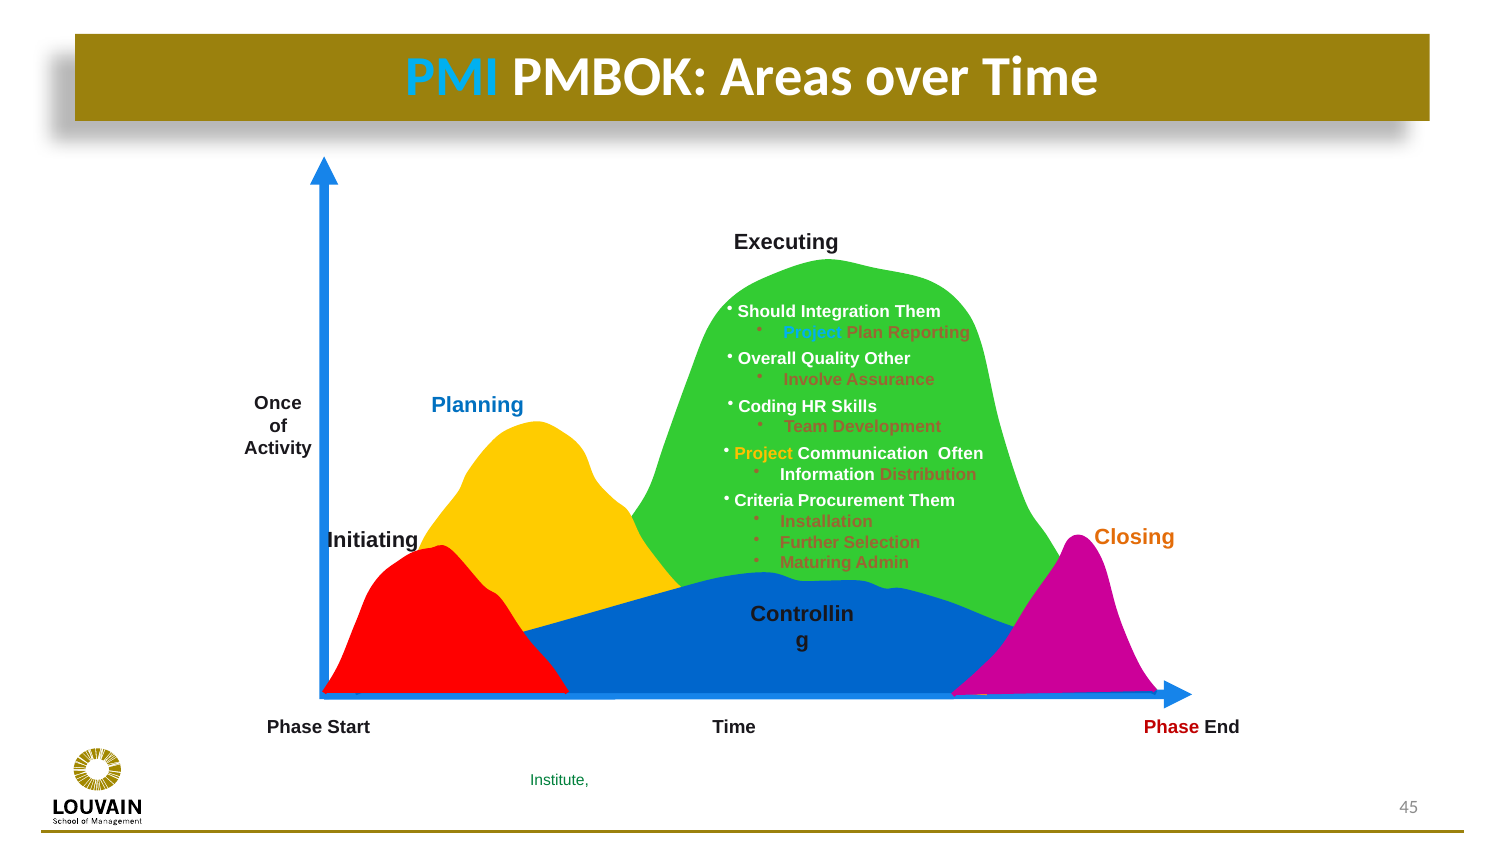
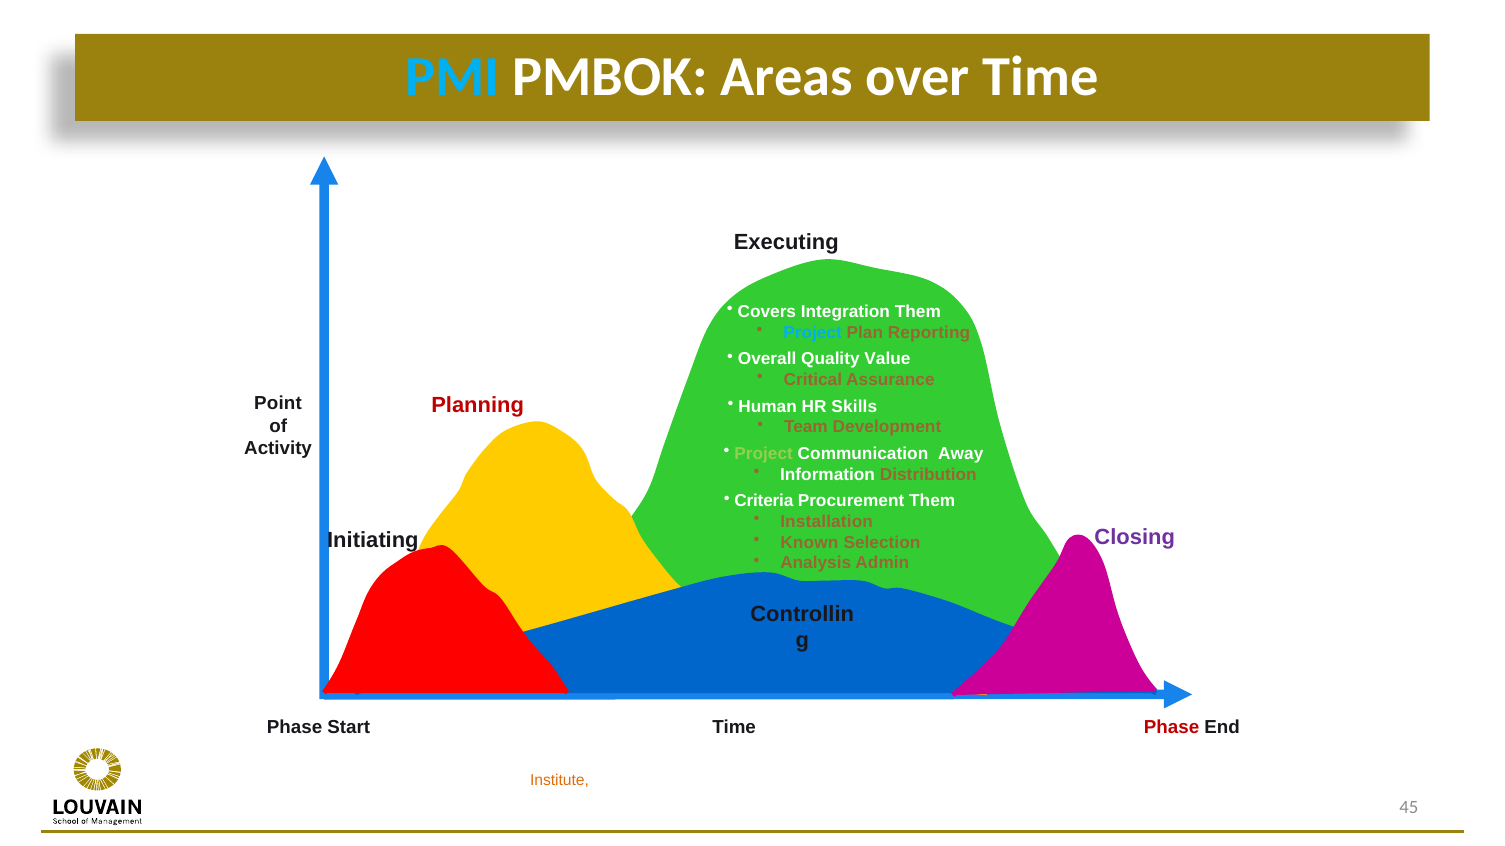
Should: Should -> Covers
Other: Other -> Value
Involve: Involve -> Critical
Once: Once -> Point
Planning colour: blue -> red
Coding: Coding -> Human
Project at (764, 454) colour: yellow -> light green
Often: Often -> Away
Closing colour: orange -> purple
Further: Further -> Known
Maturing: Maturing -> Analysis
Institute colour: green -> orange
